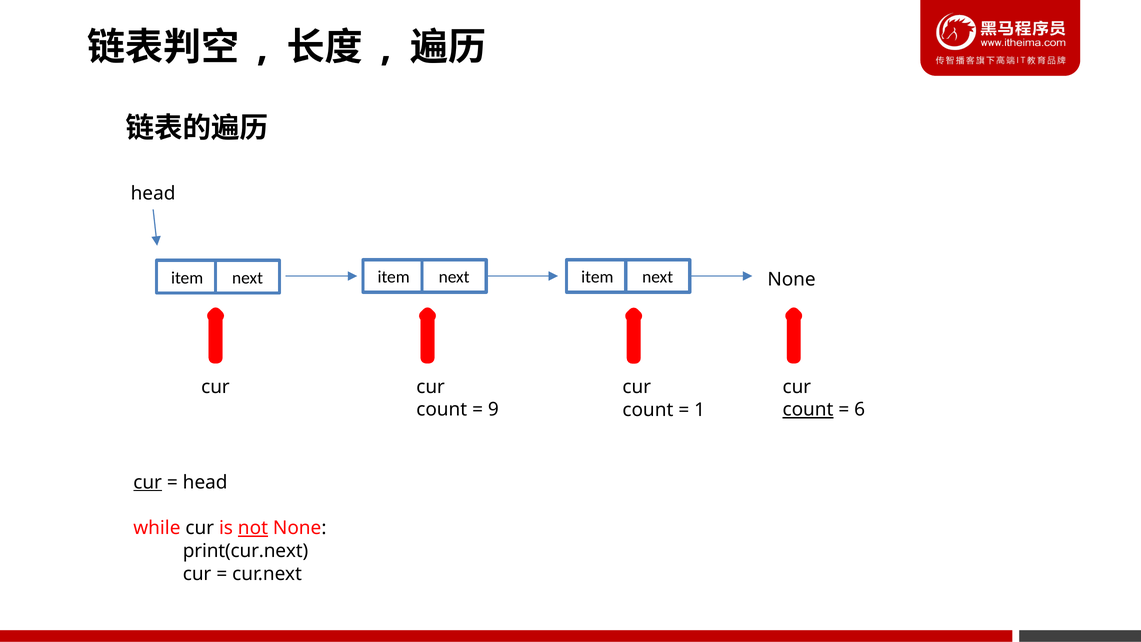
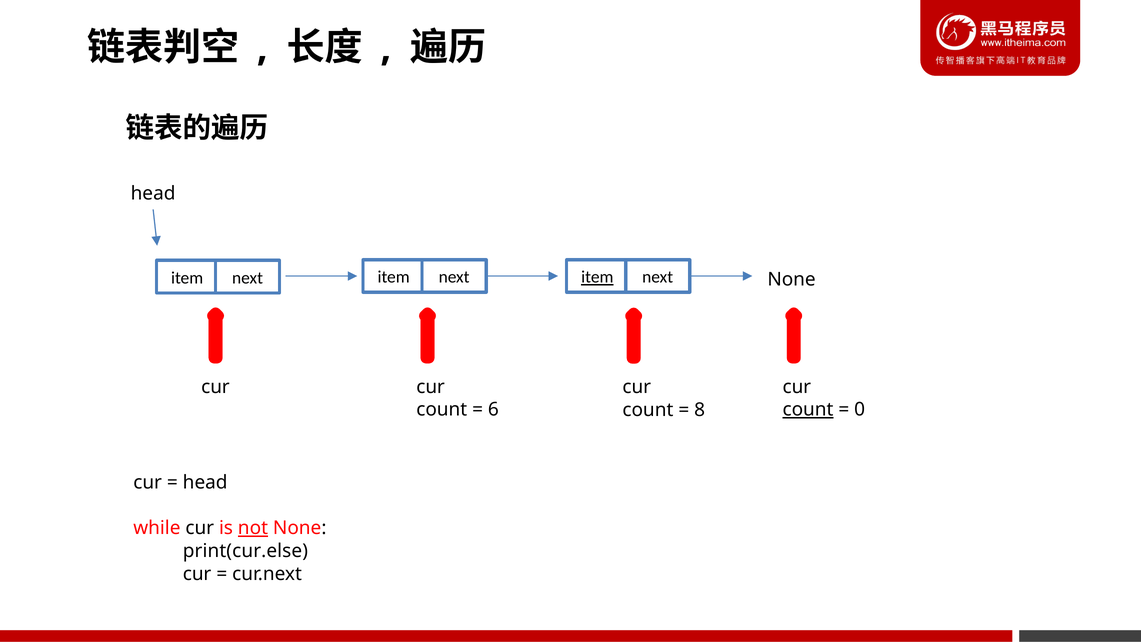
item at (597, 277) underline: none -> present
9: 9 -> 6
6: 6 -> 0
1: 1 -> 8
cur at (148, 482) underline: present -> none
print(cur.next: print(cur.next -> print(cur.else
